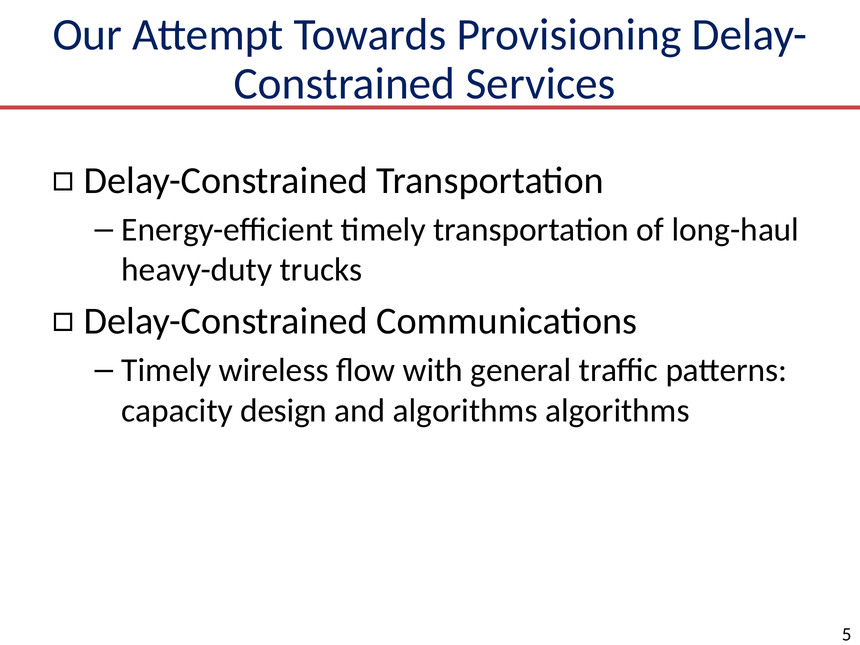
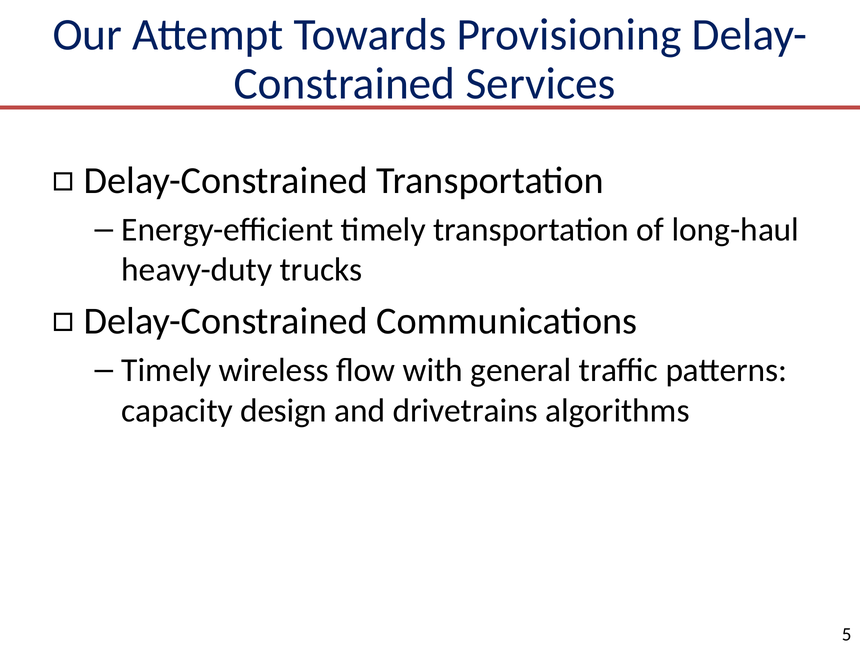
and algorithms: algorithms -> drivetrains
